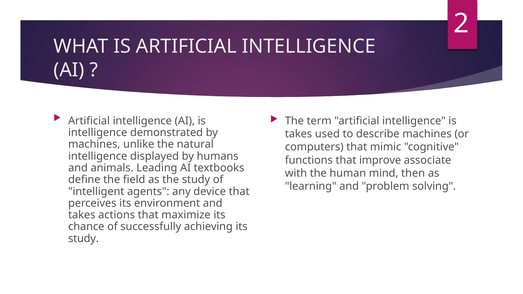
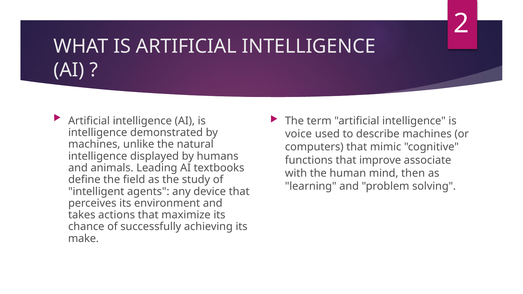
takes at (299, 134): takes -> voice
study at (83, 239): study -> make
